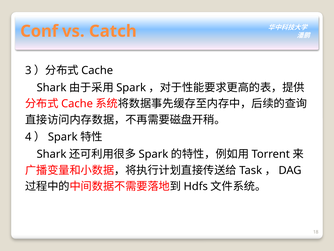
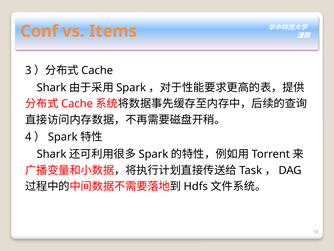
Catch: Catch -> Items
